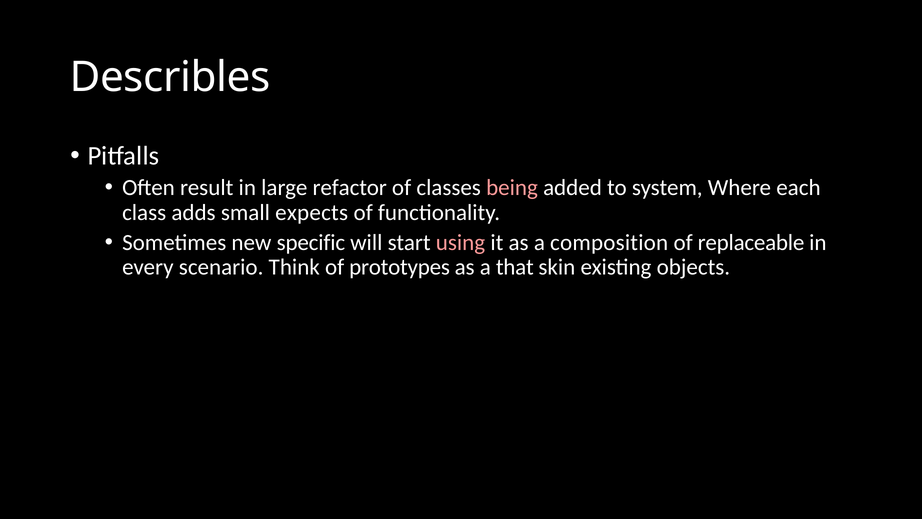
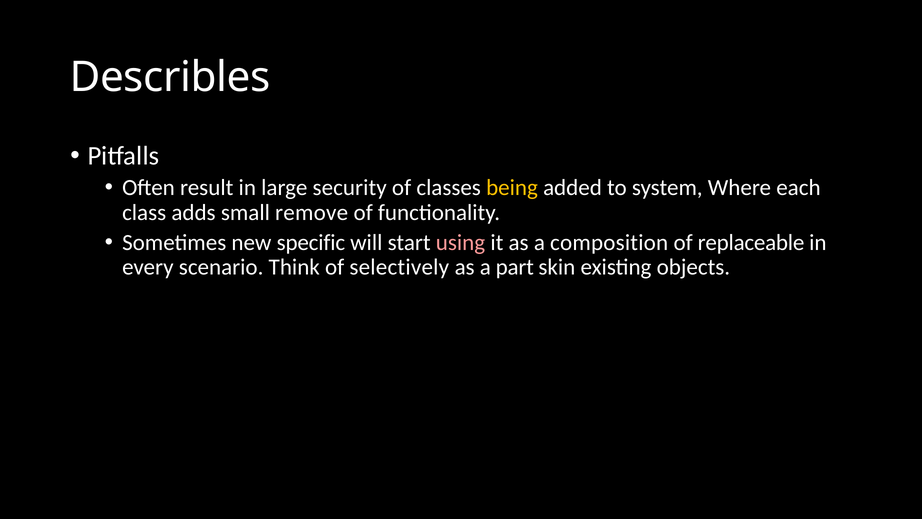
refactor: refactor -> security
being colour: pink -> yellow
expects: expects -> remove
prototypes: prototypes -> selectively
that: that -> part
